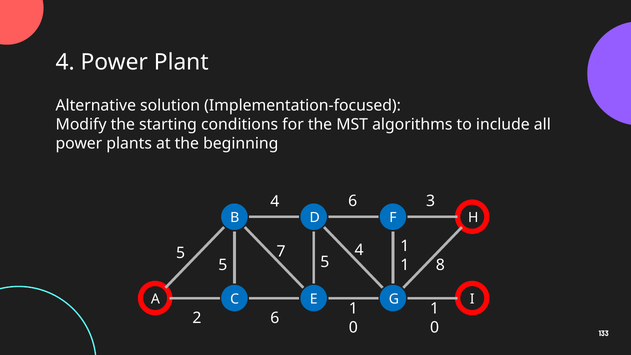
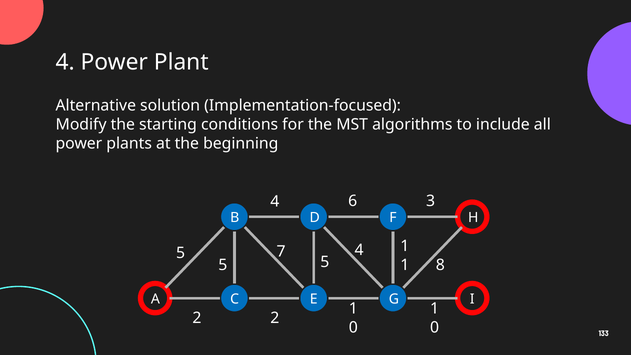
2 6: 6 -> 2
